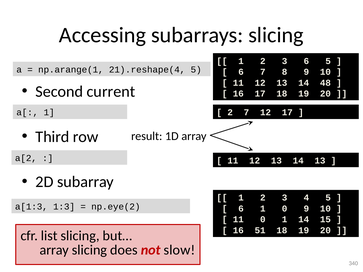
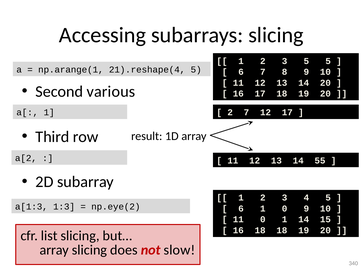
3 6: 6 -> 5
14 48: 48 -> 20
current: current -> various
14 13: 13 -> 55
16 51: 51 -> 18
